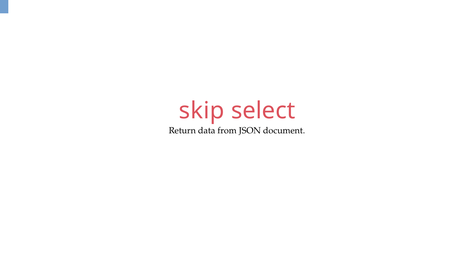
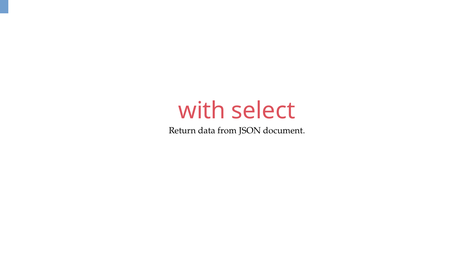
skip: skip -> with
